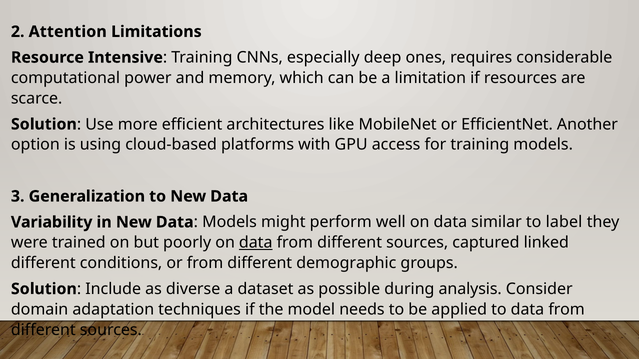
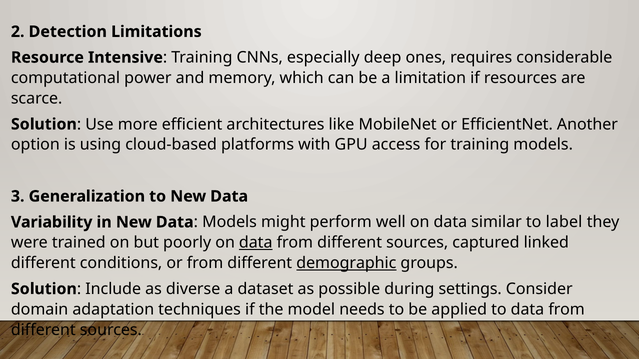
Attention: Attention -> Detection
demographic underline: none -> present
analysis: analysis -> settings
